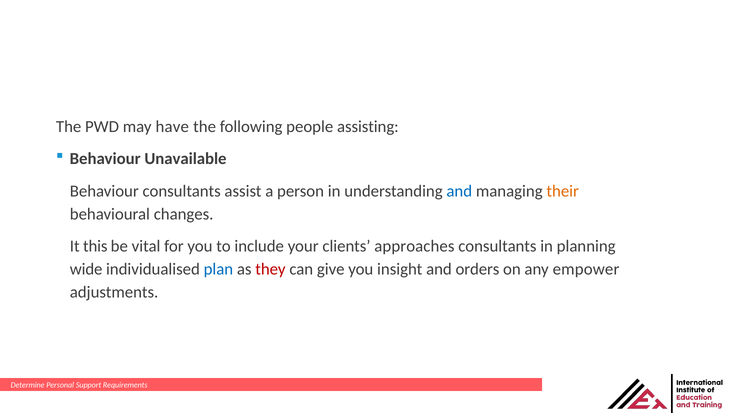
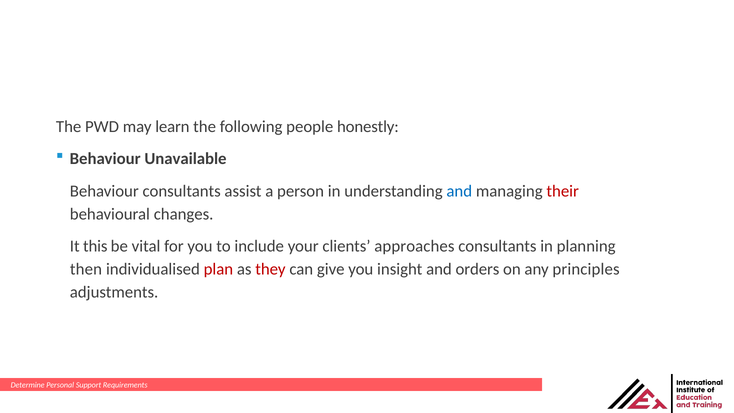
have: have -> learn
assisting: assisting -> honestly
their colour: orange -> red
wide: wide -> then
plan colour: blue -> red
empower: empower -> principles
